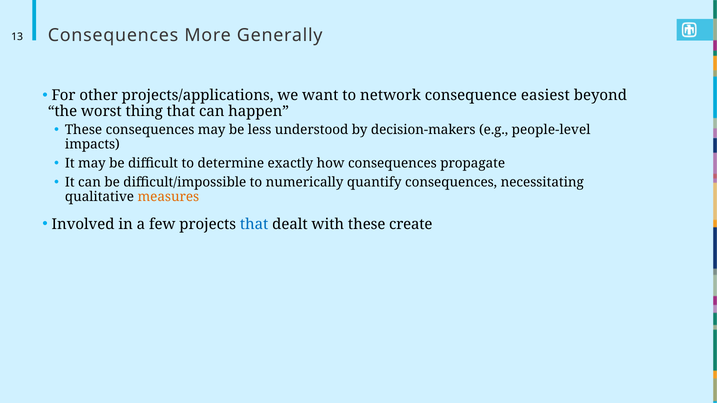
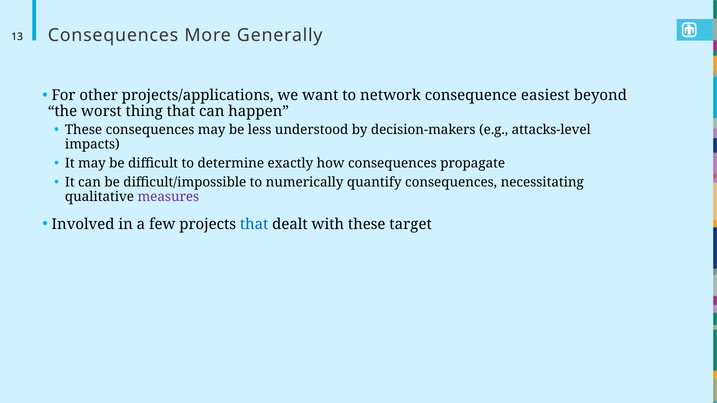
people-level: people-level -> attacks-level
measures colour: orange -> purple
create: create -> target
